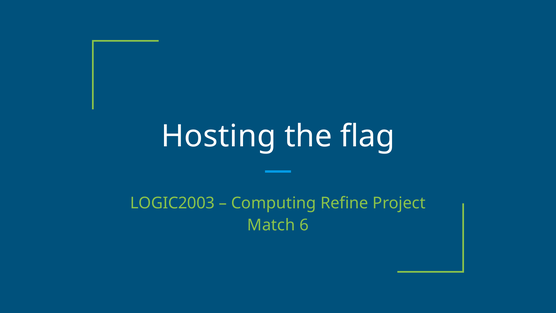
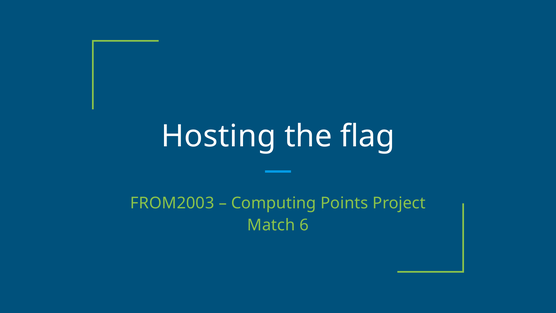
LOGIC2003: LOGIC2003 -> FROM2003
Refine: Refine -> Points
